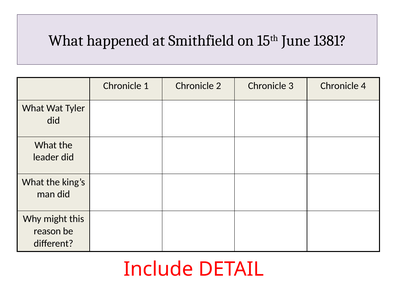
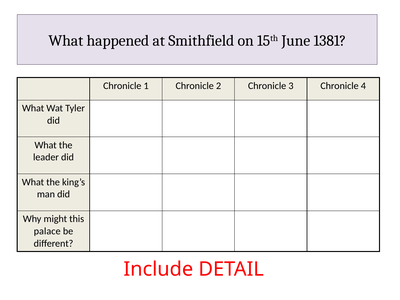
reason: reason -> palace
